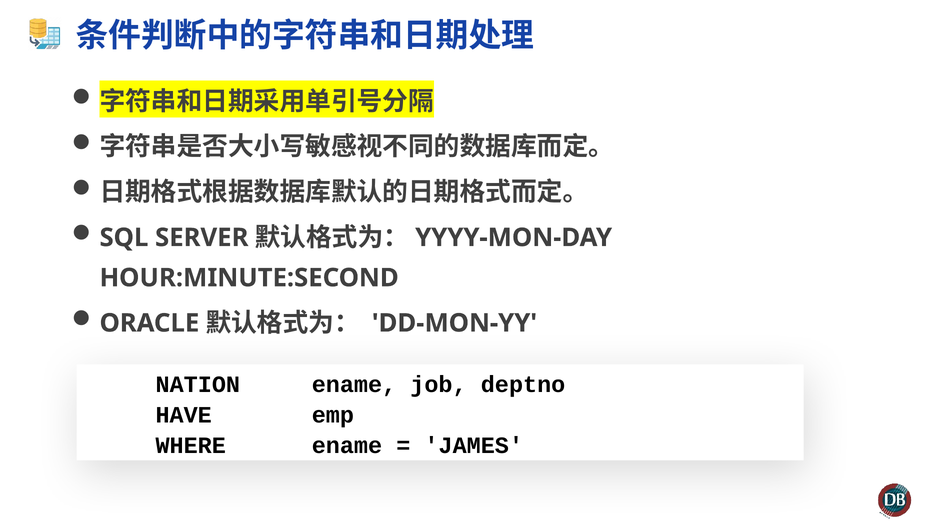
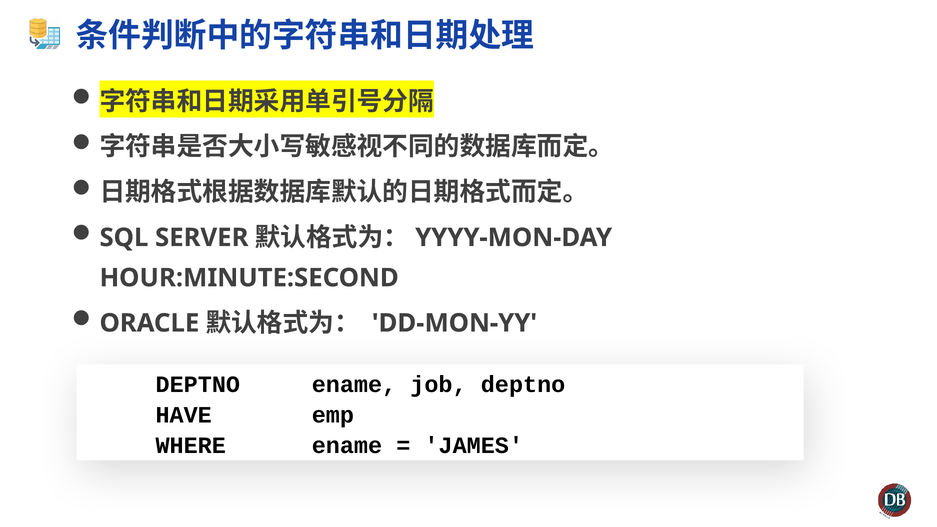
NATION at (198, 385): NATION -> DEPTNO
